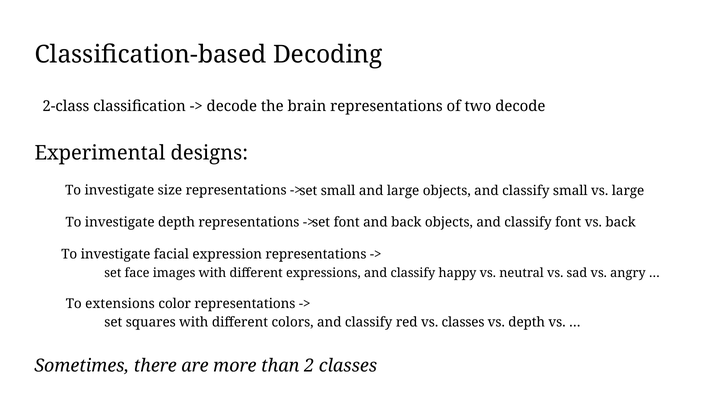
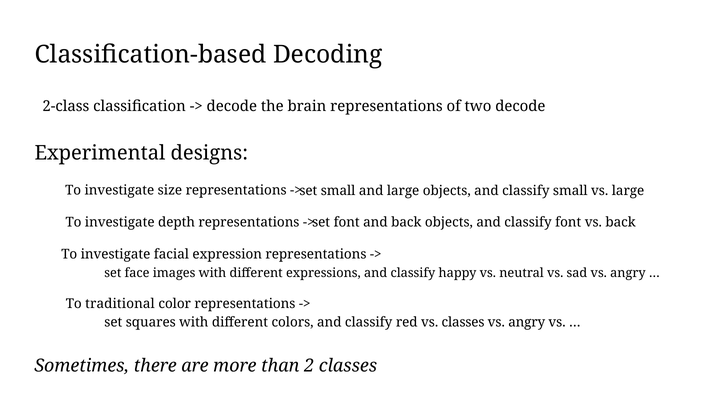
extensions: extensions -> traditional
depth at (527, 322): depth -> angry
